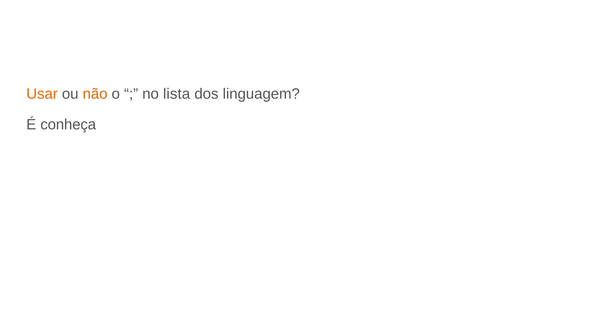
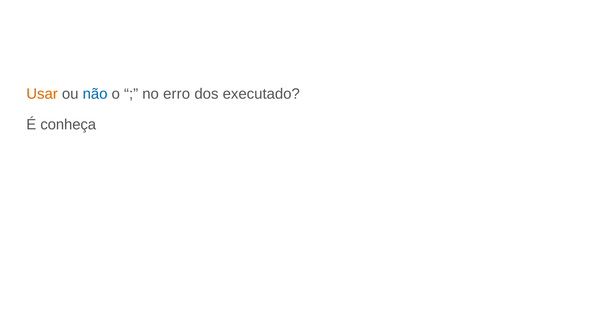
não colour: orange -> blue
lista: lista -> erro
linguagem: linguagem -> executado
